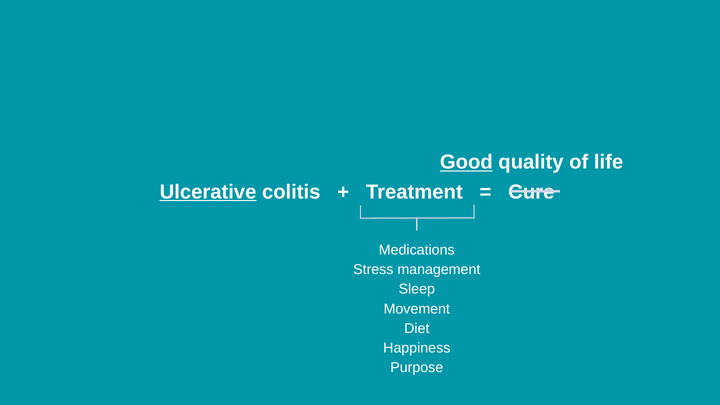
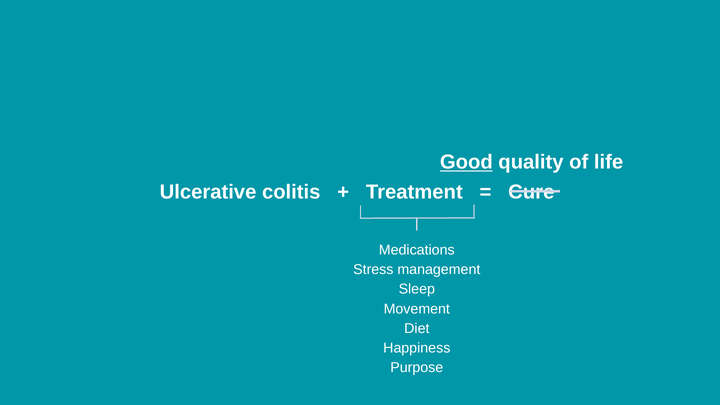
Ulcerative underline: present -> none
